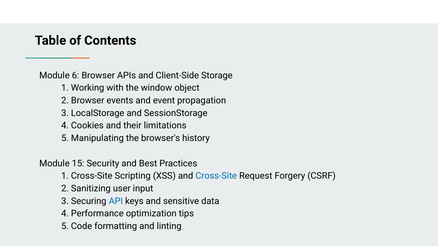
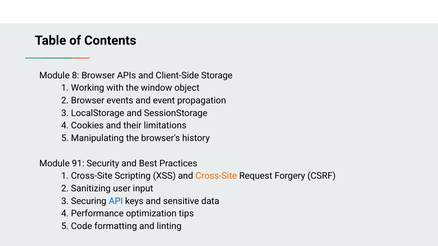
6: 6 -> 8
15: 15 -> 91
Cross-Site at (216, 176) colour: blue -> orange
